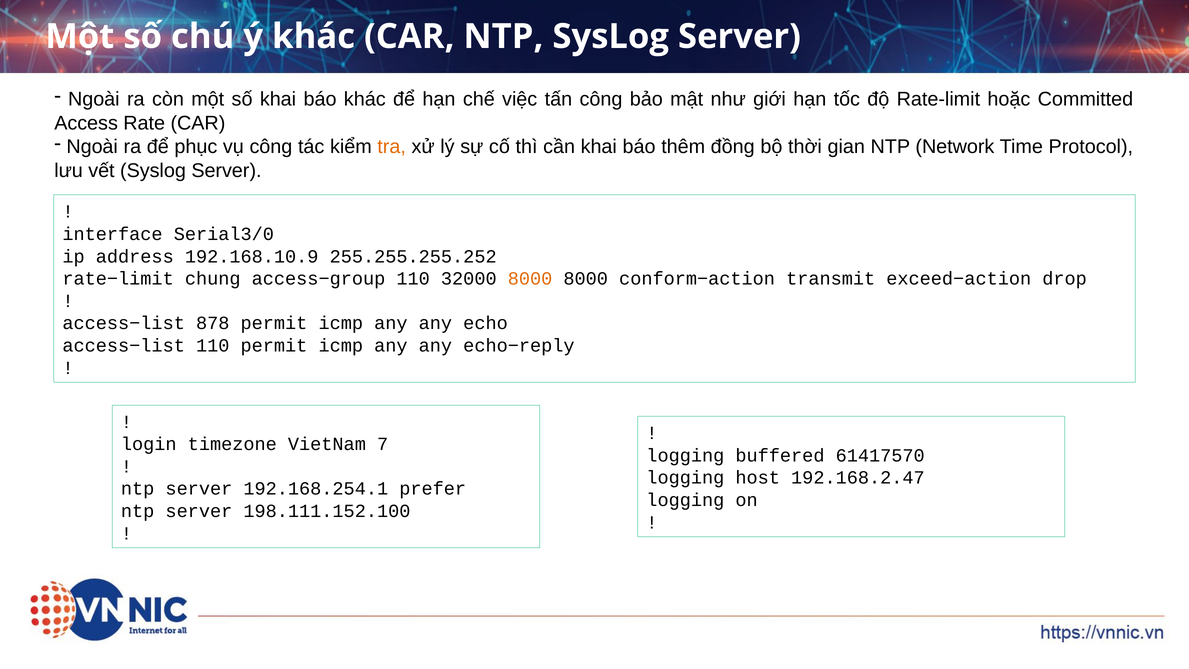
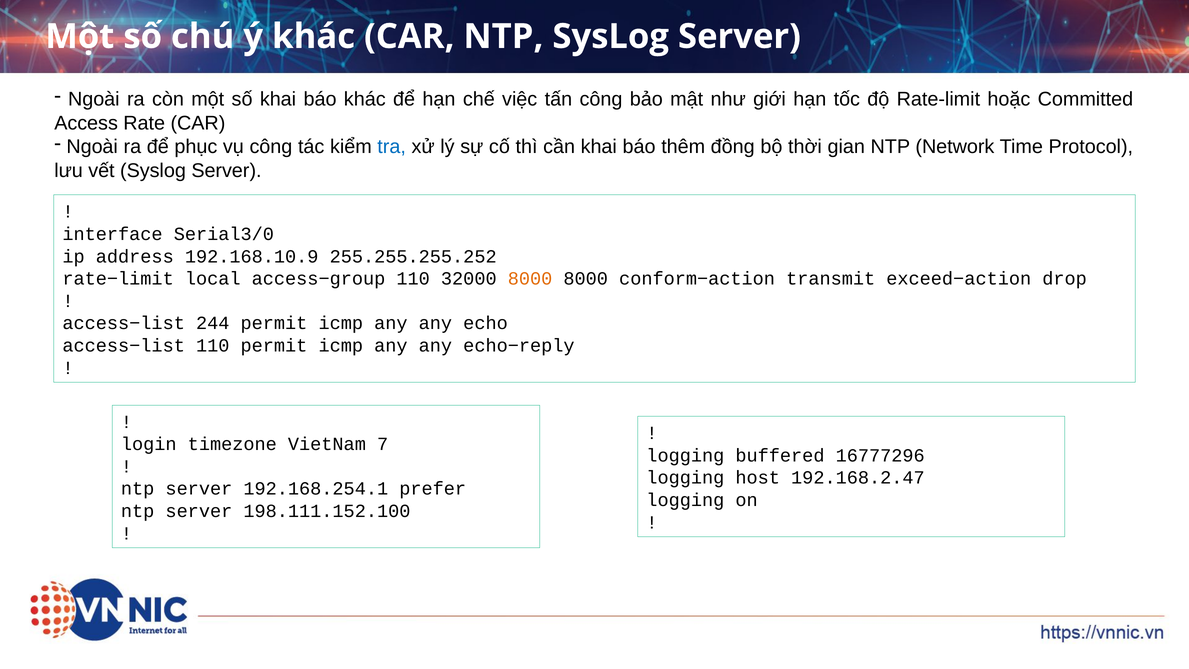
tra colour: orange -> blue
chung: chung -> local
878: 878 -> 244
61417570: 61417570 -> 16777296
